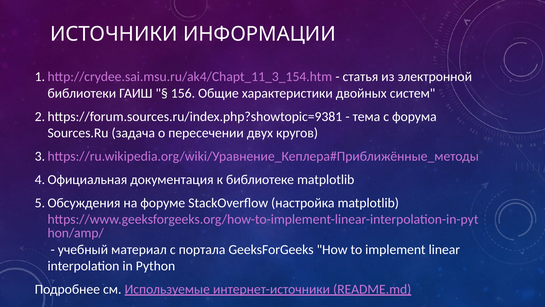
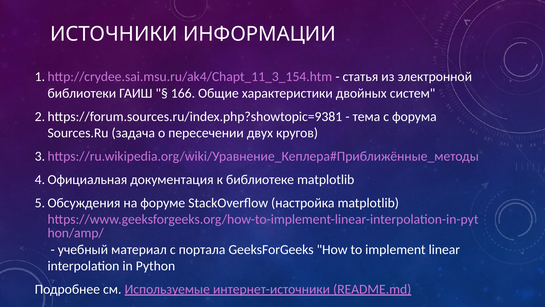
156: 156 -> 166
